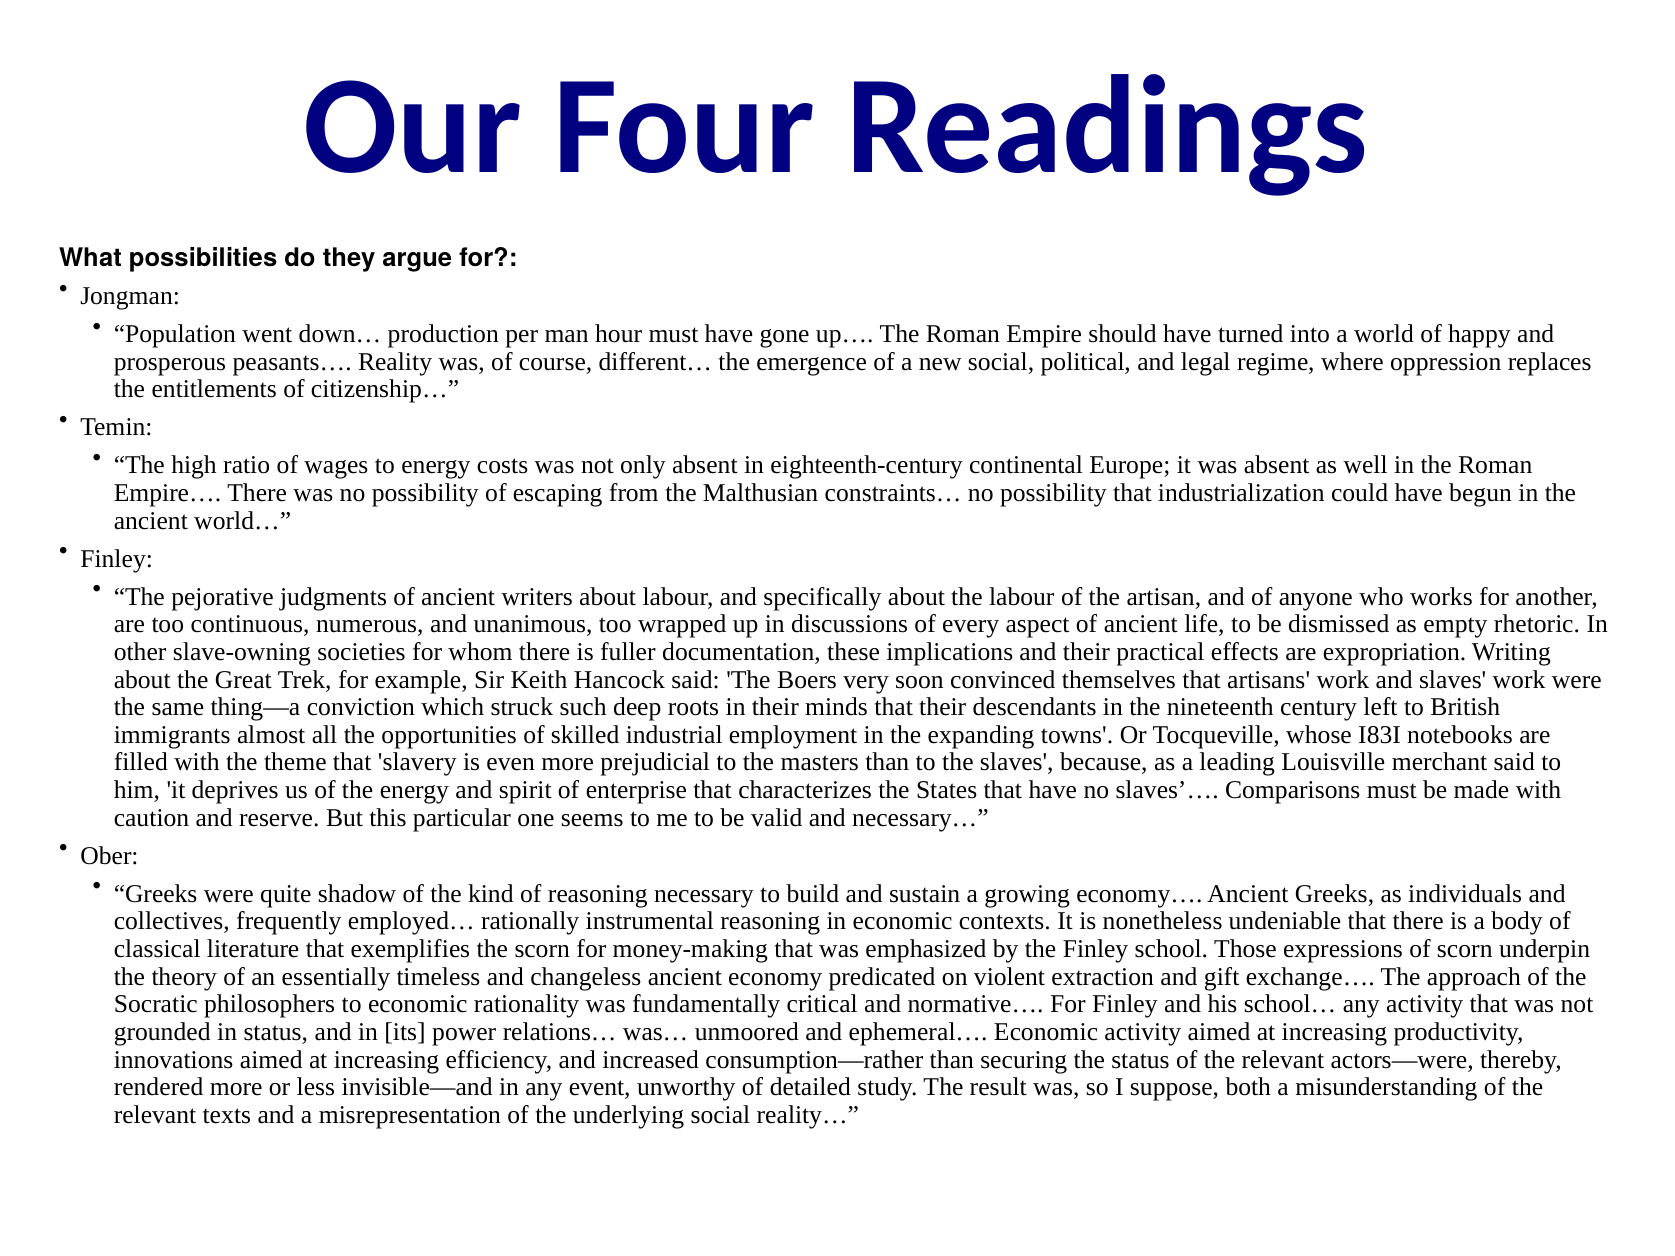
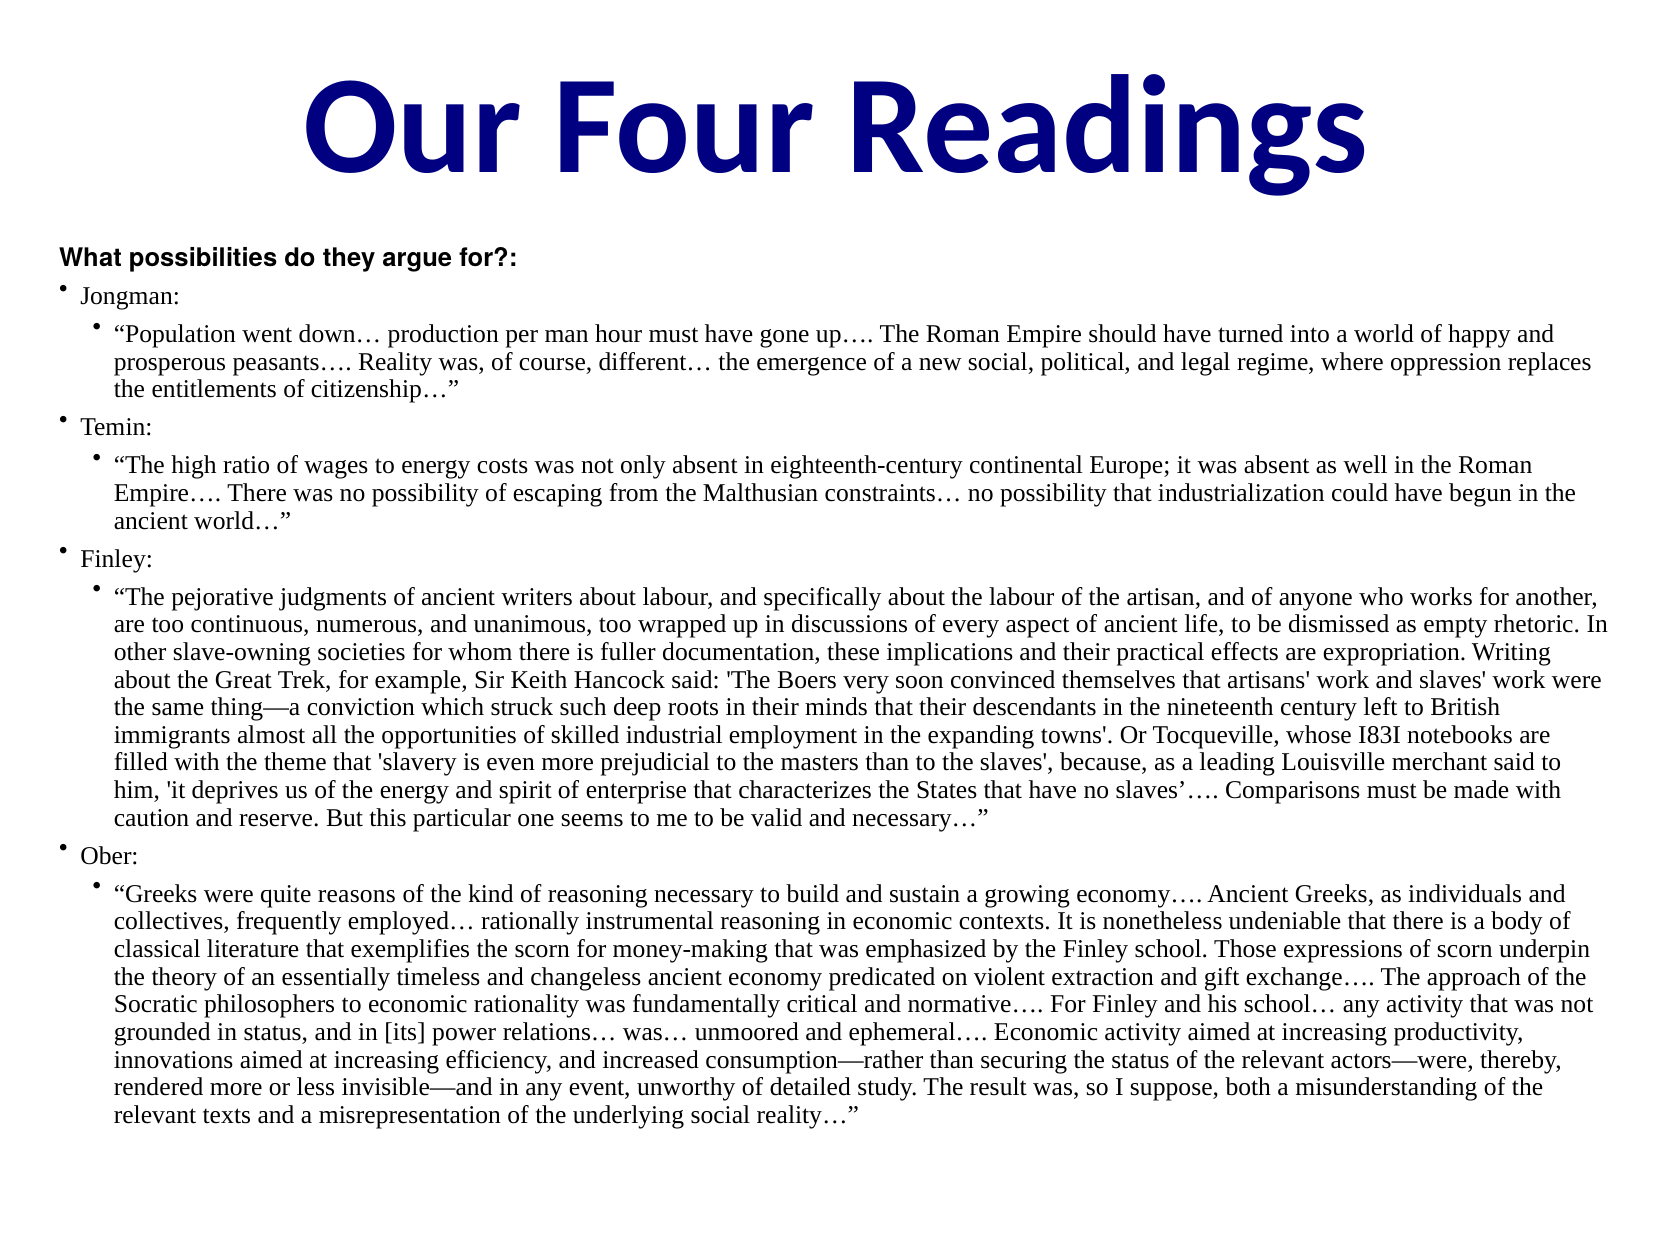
shadow: shadow -> reasons
